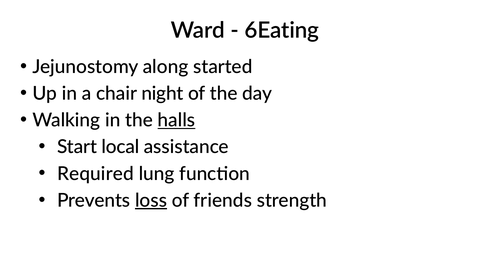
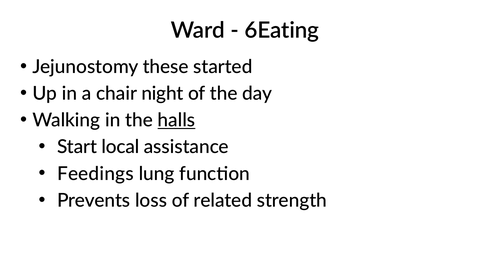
along: along -> these
Required: Required -> Feedings
loss underline: present -> none
friends: friends -> related
